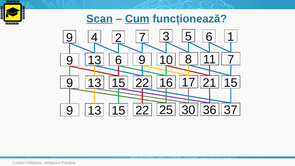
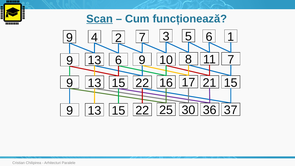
Cum underline: present -> none
